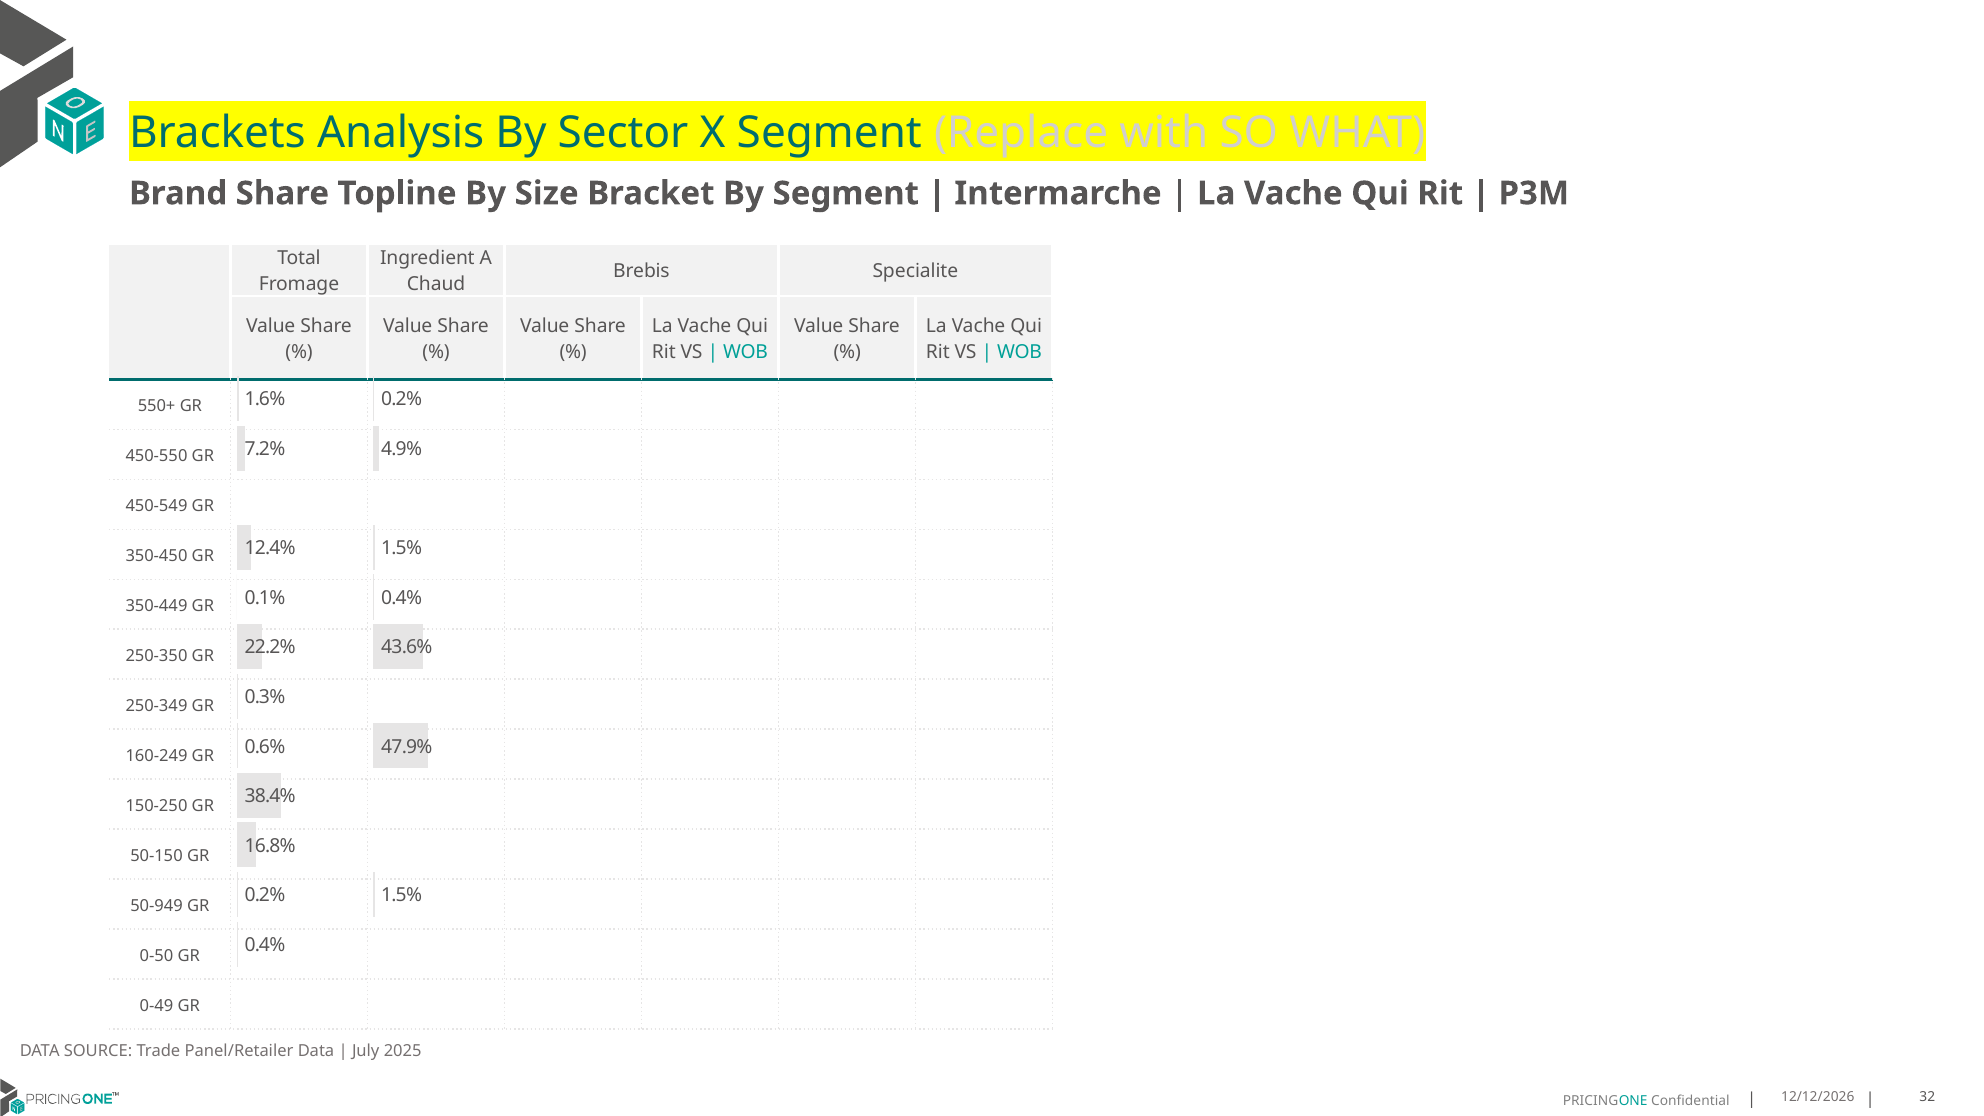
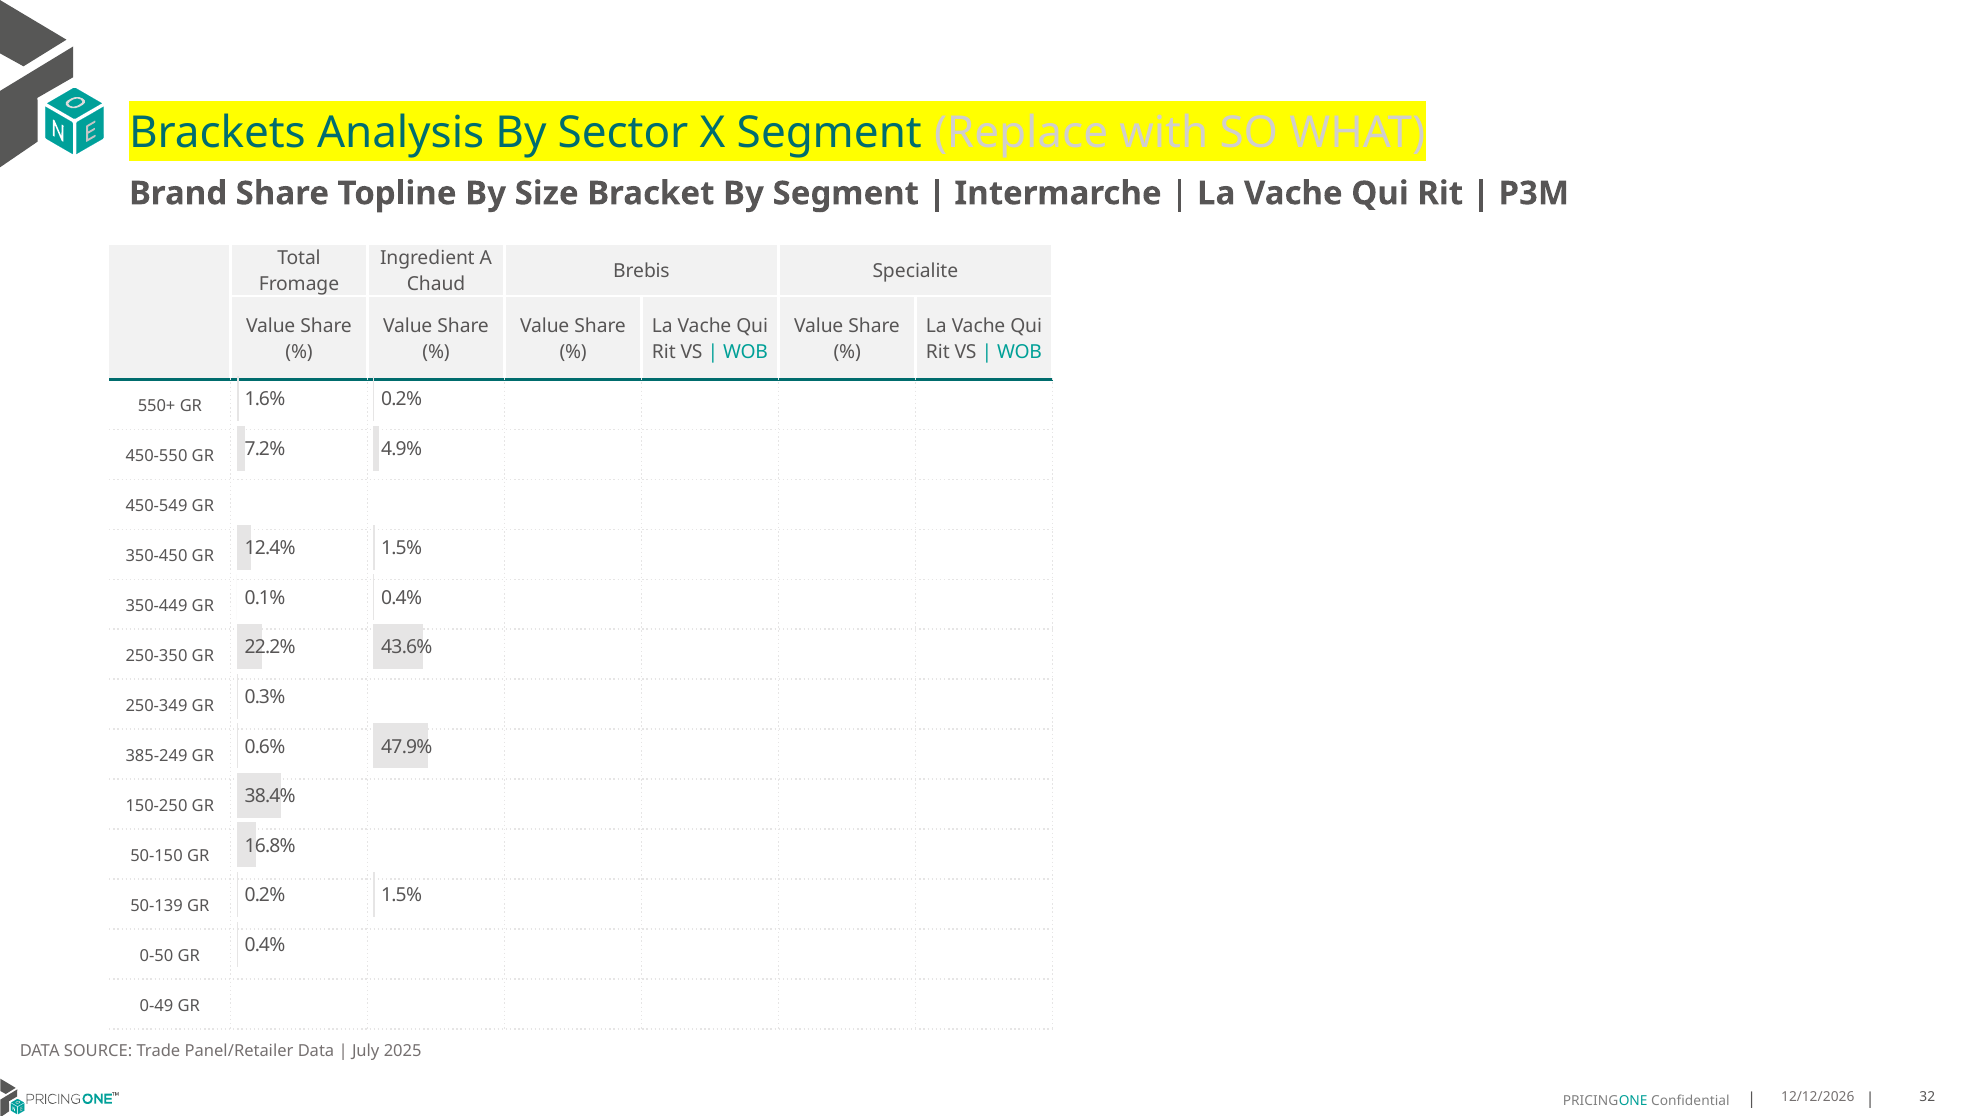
160-249: 160-249 -> 385-249
50-949: 50-949 -> 50-139
